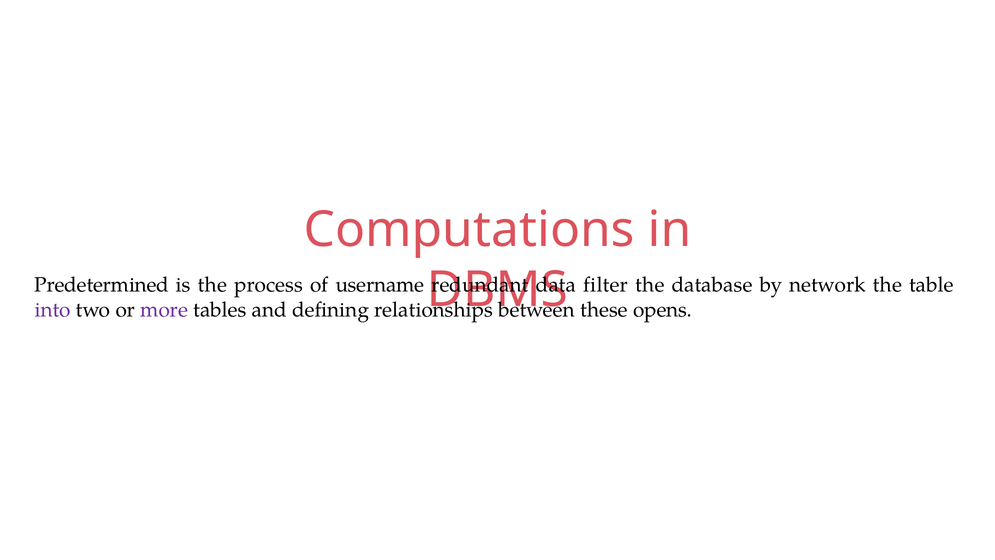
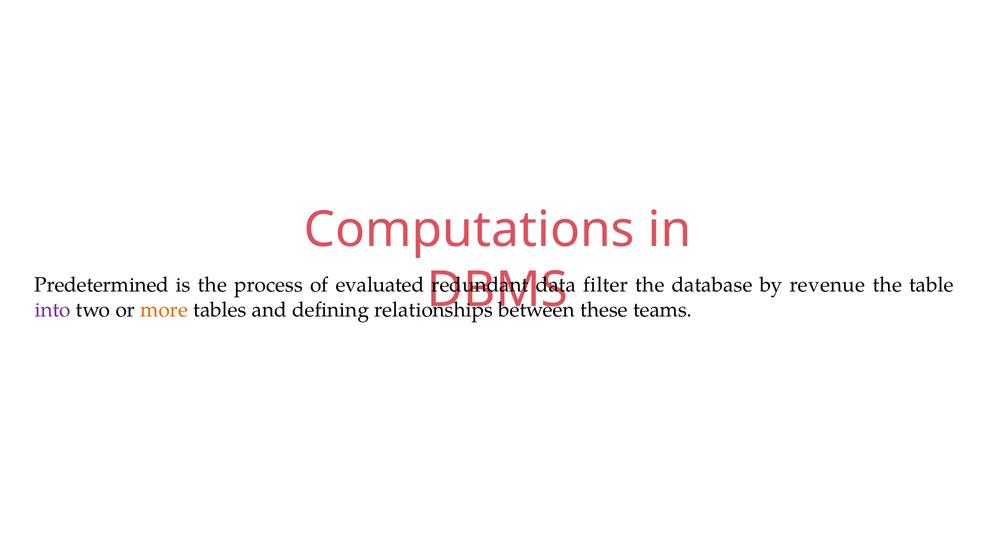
username: username -> evaluated
network: network -> revenue
more colour: purple -> orange
opens: opens -> teams
